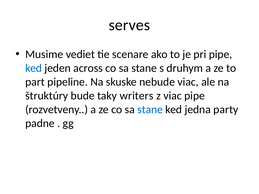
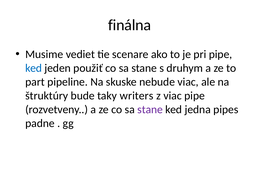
serves: serves -> finálna
across: across -> použiť
stane at (150, 110) colour: blue -> purple
party: party -> pipes
